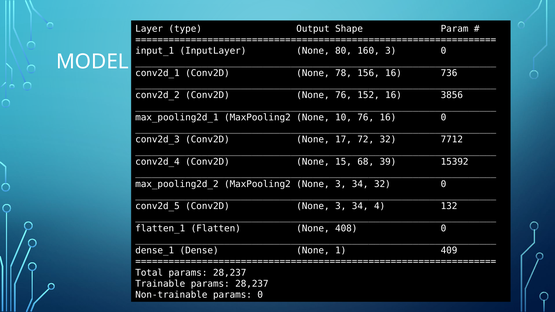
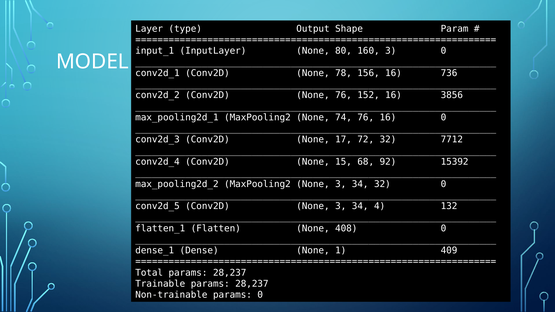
10: 10 -> 74
39: 39 -> 92
